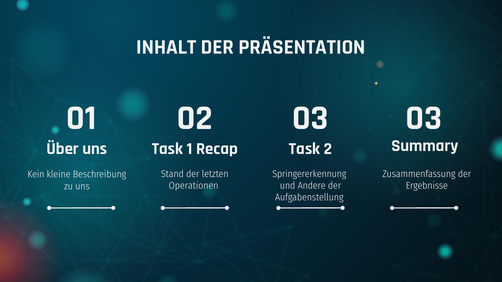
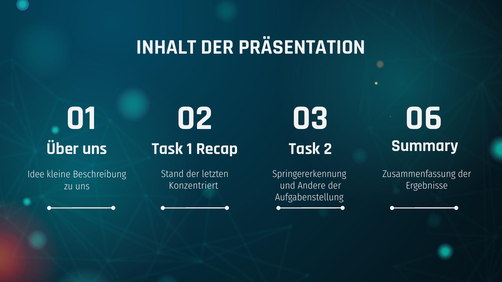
01 03: 03 -> 06
Kein: Kein -> Idee
Operationen: Operationen -> Konzentriert
